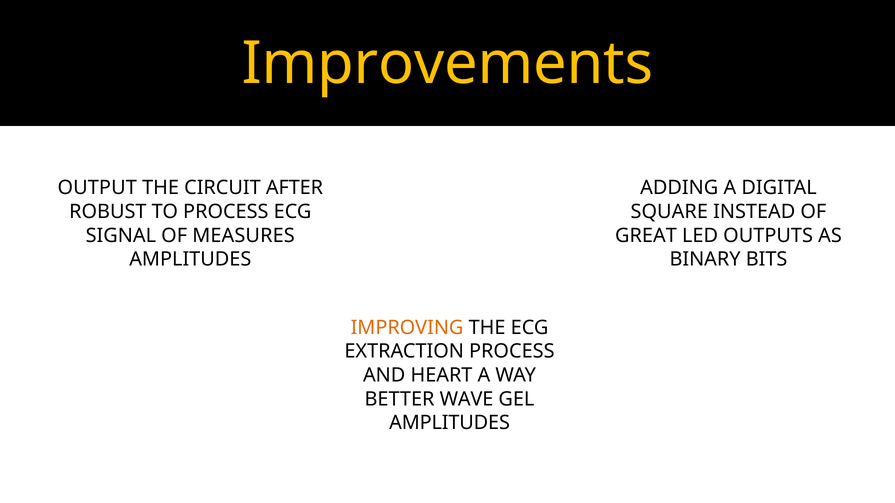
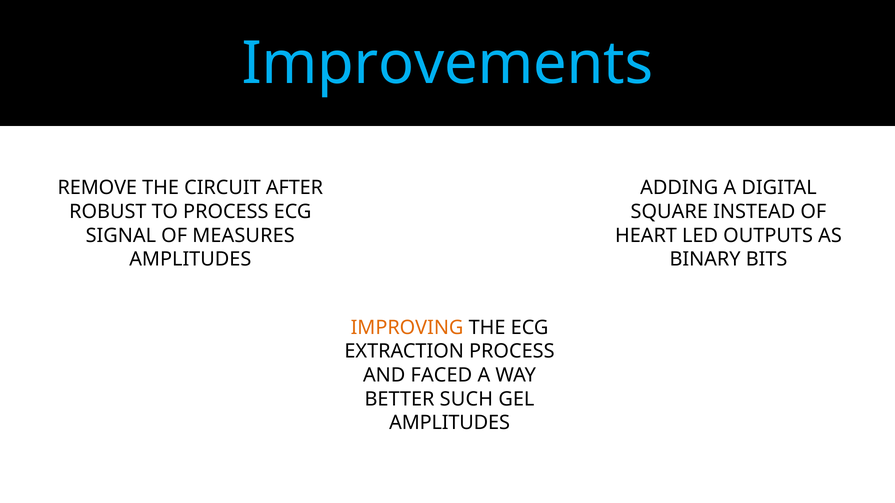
Improvements colour: yellow -> light blue
OUTPUT: OUTPUT -> REMOVE
GREAT: GREAT -> HEART
HEART: HEART -> FACED
WAVE: WAVE -> SUCH
